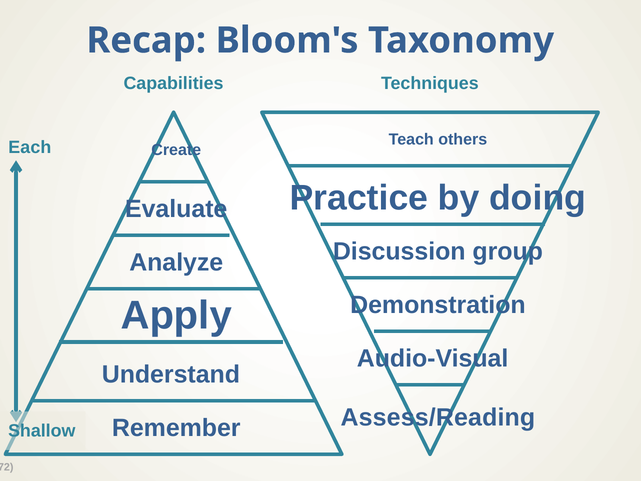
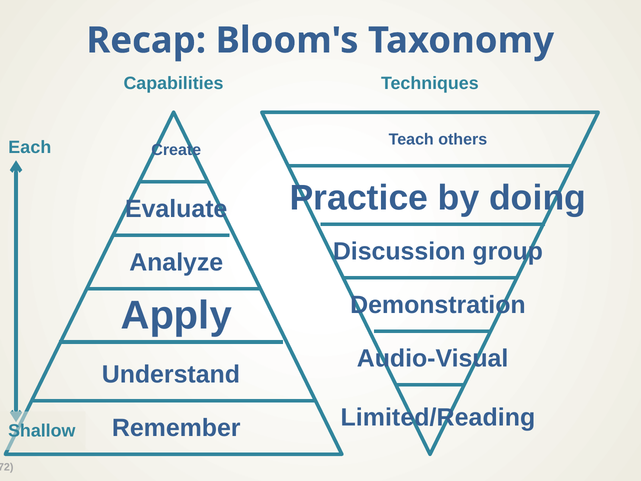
Assess/Reading: Assess/Reading -> Limited/Reading
